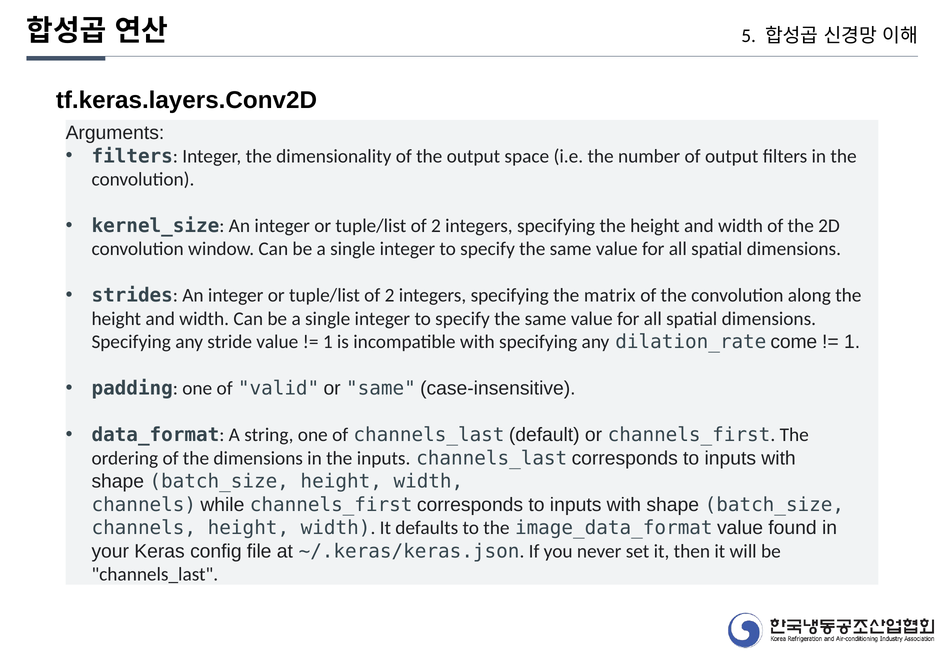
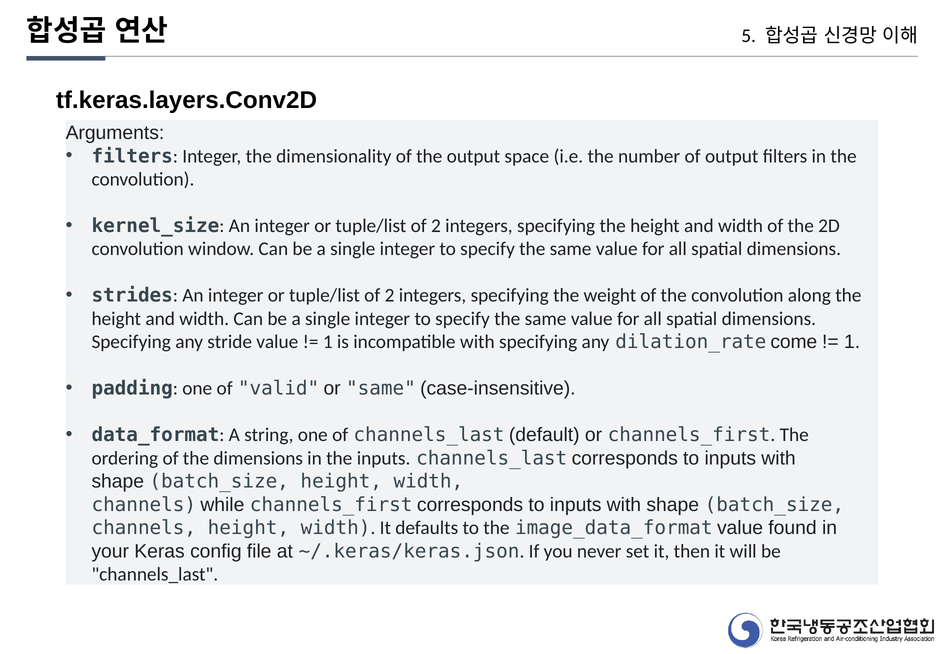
matrix: matrix -> weight
